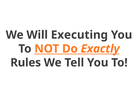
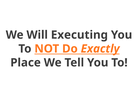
Rules: Rules -> Place
